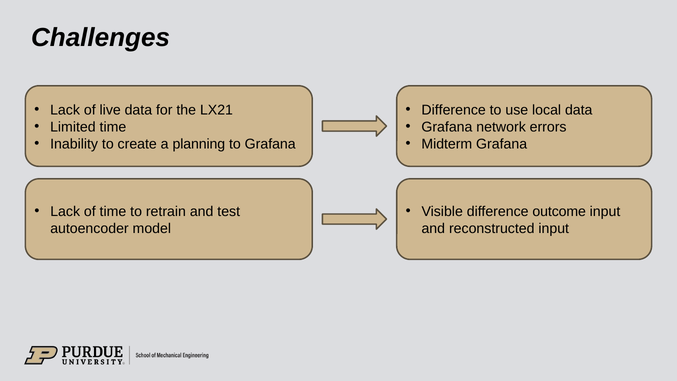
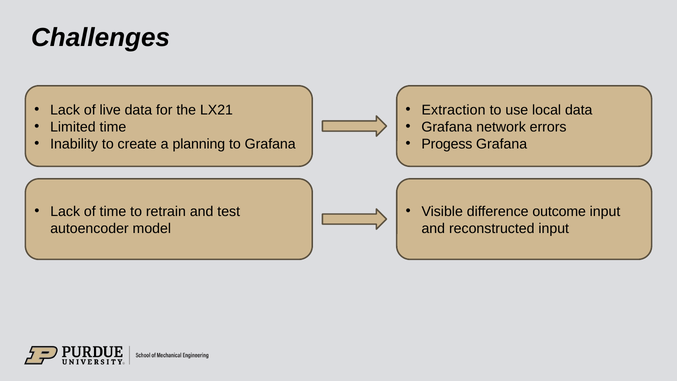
Difference at (454, 110): Difference -> Extraction
Midterm: Midterm -> Progess
